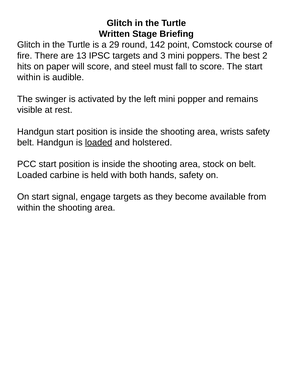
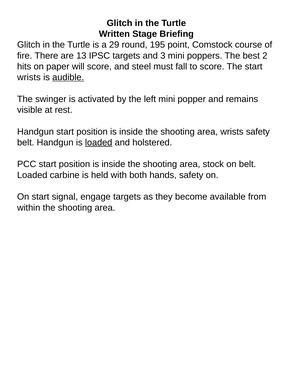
142: 142 -> 195
within at (29, 77): within -> wrists
audible underline: none -> present
